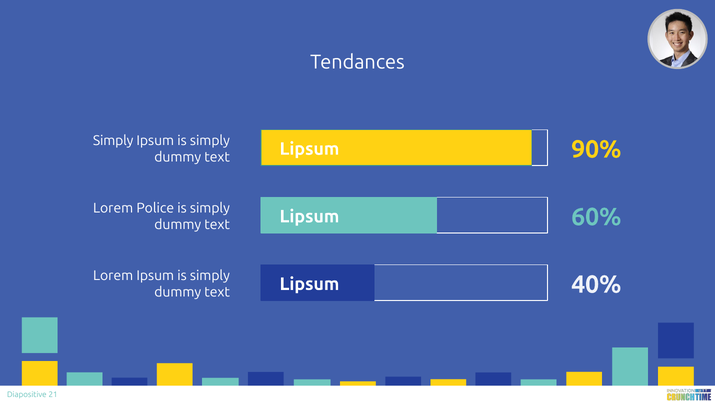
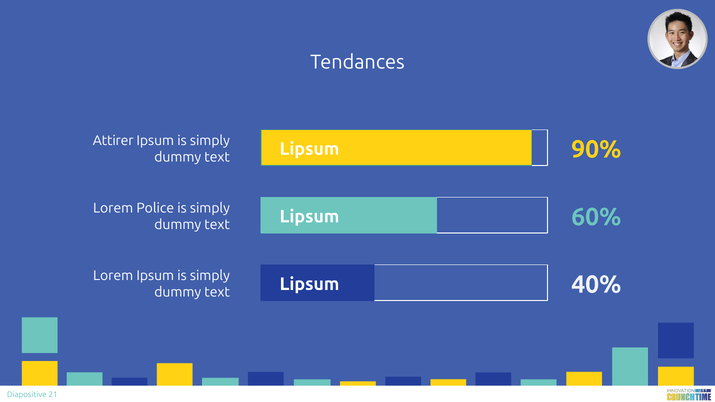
Simply at (113, 140): Simply -> Attirer
